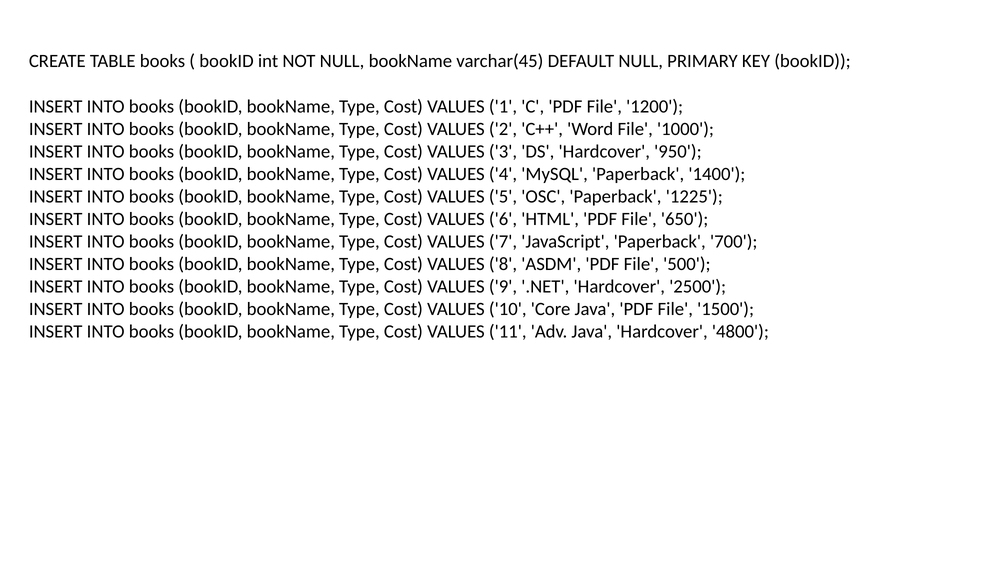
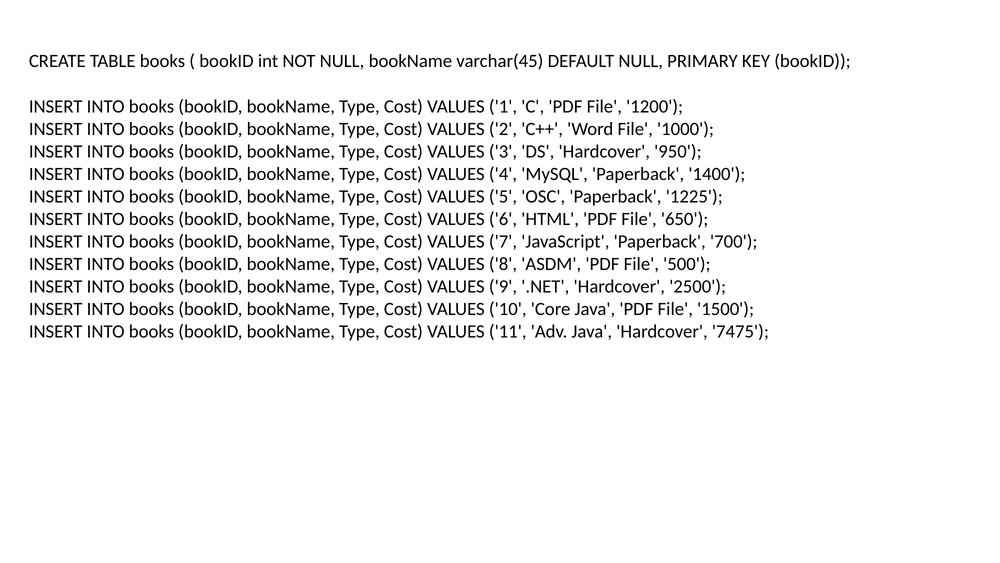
4800: 4800 -> 7475
